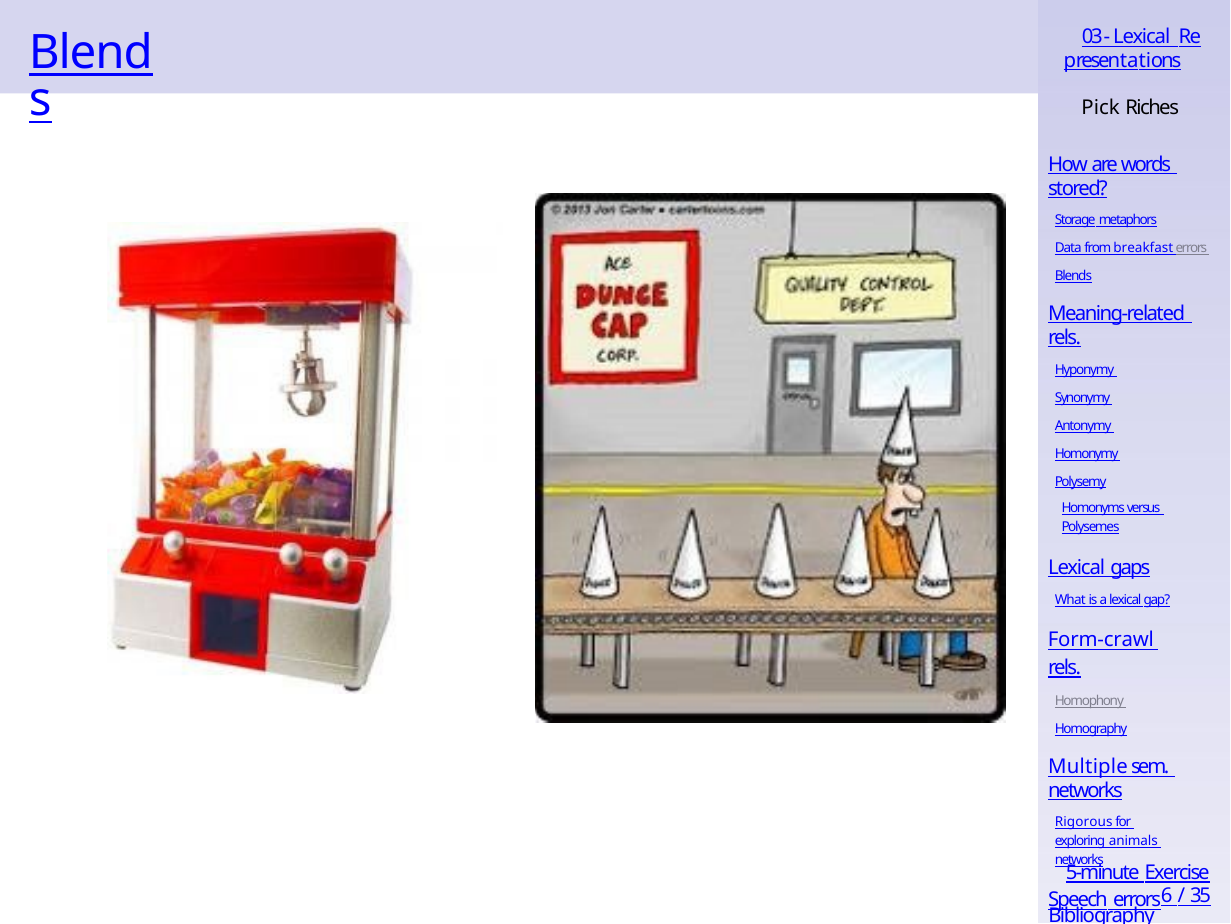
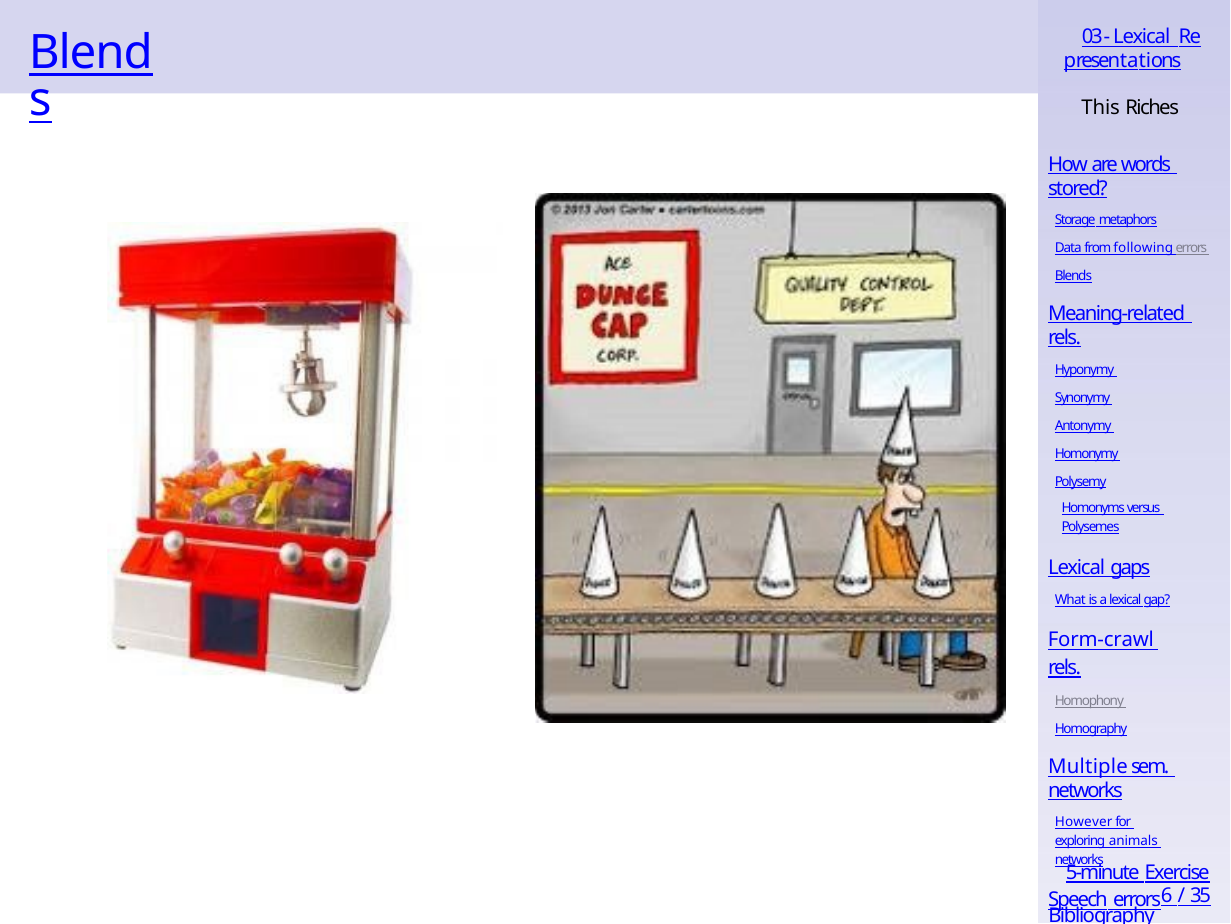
Pick: Pick -> This
breakfast: breakfast -> following
Rigorous: Rigorous -> However
